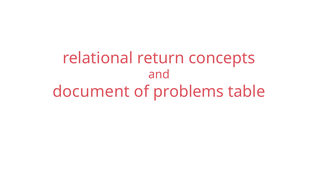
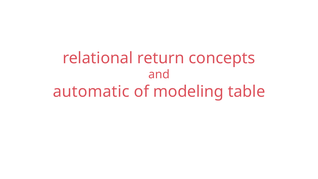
document: document -> automatic
problems: problems -> modeling
